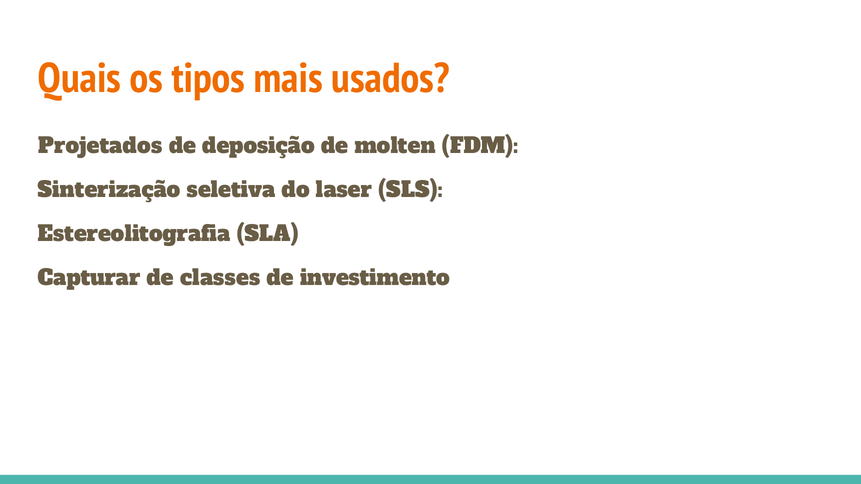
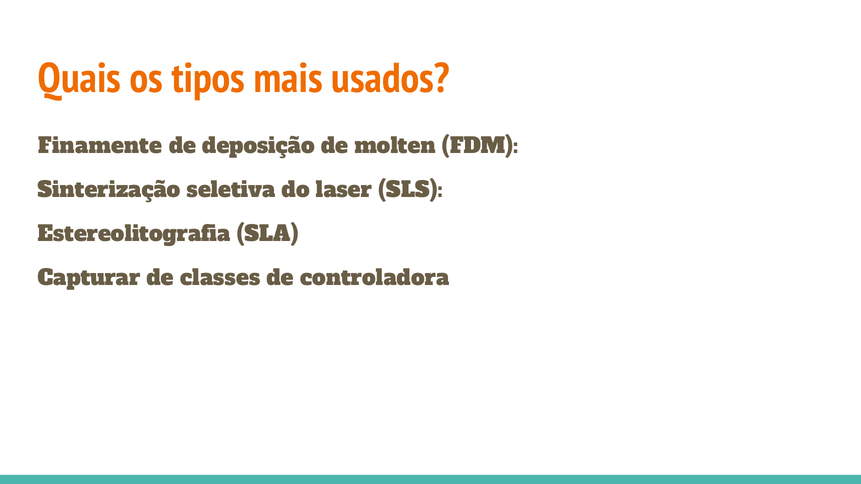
Projetados: Projetados -> Finamente
investimento: investimento -> controladora
